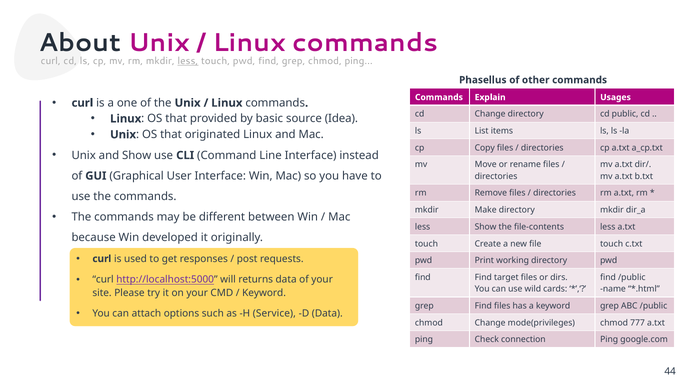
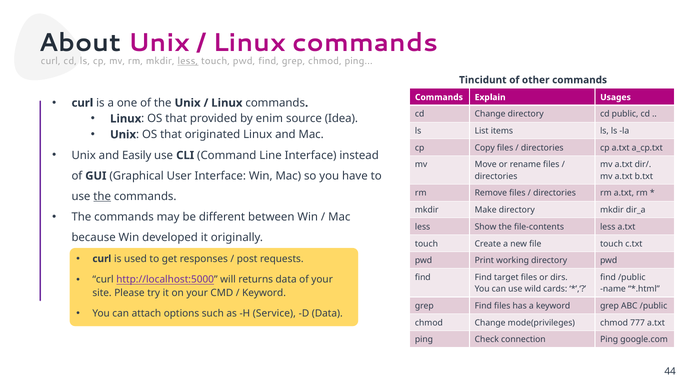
Phasellus: Phasellus -> Tincidunt
basic: basic -> enim
and Show: Show -> Easily
the at (102, 196) underline: none -> present
